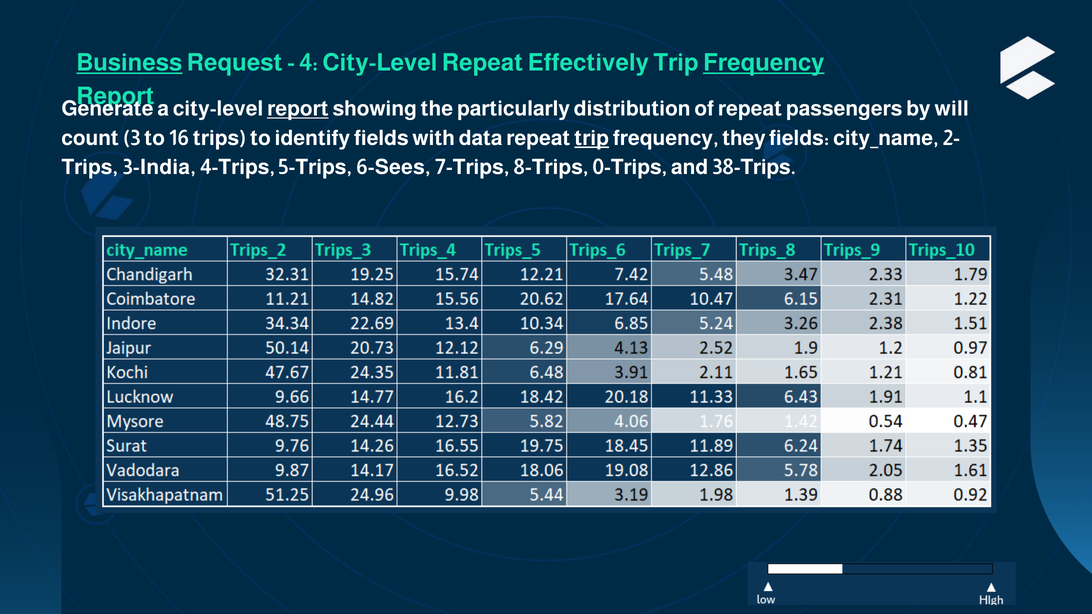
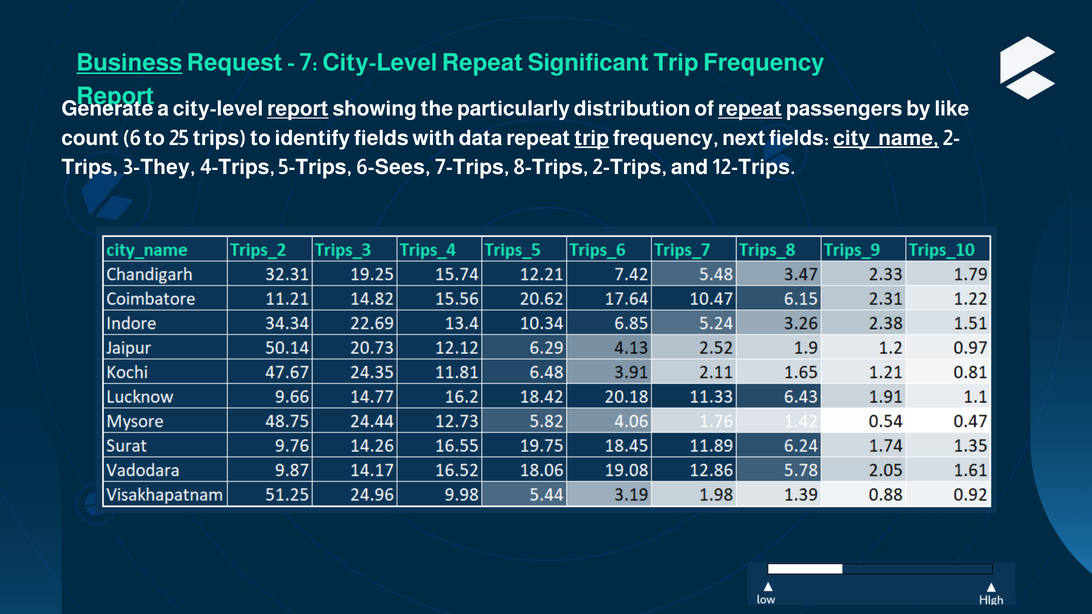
4: 4 -> 7
Effectively: Effectively -> Significant
Frequency at (764, 63) underline: present -> none
repeat at (750, 109) underline: none -> present
will: will -> like
3: 3 -> 6
16: 16 -> 25
they: they -> next
city_name underline: none -> present
3-India: 3-India -> 3-They
0-Trips: 0-Trips -> 2-Trips
38-Trips: 38-Trips -> 12-Trips
